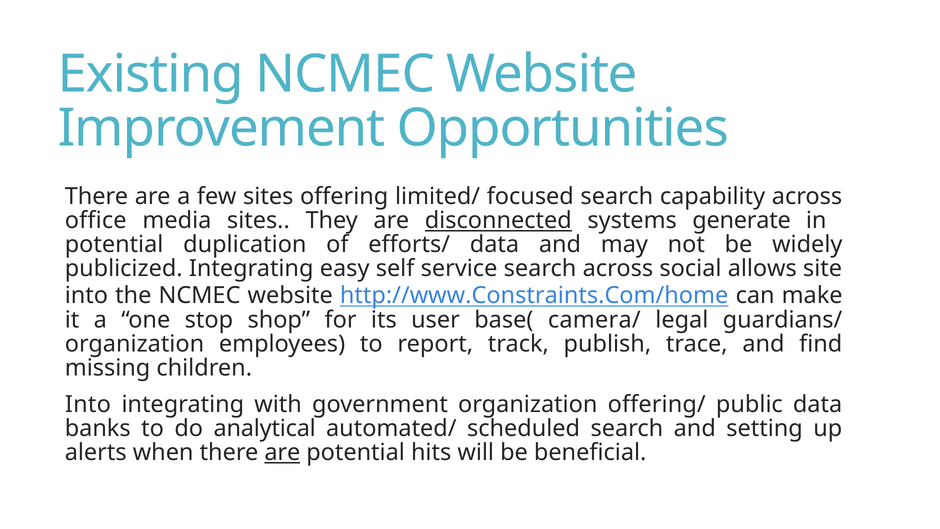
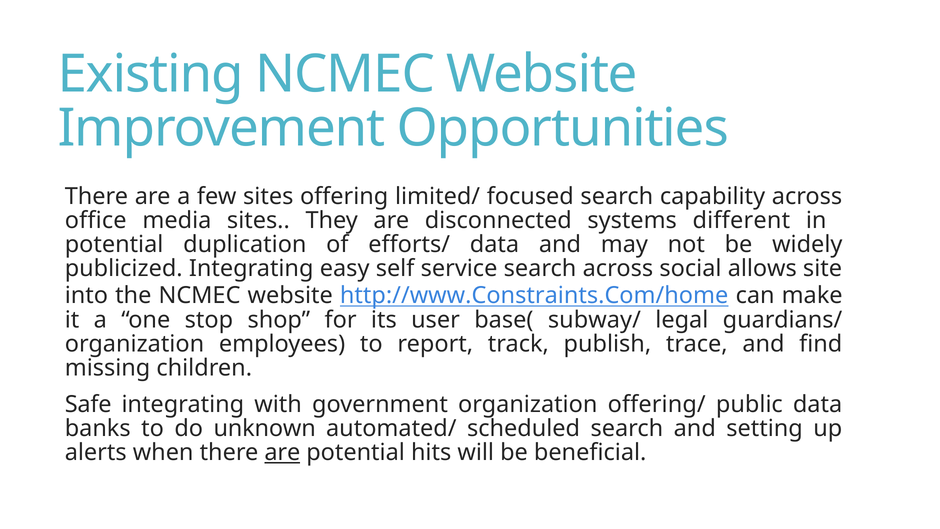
disconnected underline: present -> none
generate: generate -> different
camera/: camera/ -> subway/
Into at (88, 405): Into -> Safe
analytical: analytical -> unknown
